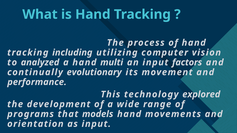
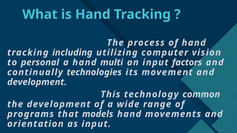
analyzed: analyzed -> personal
evolutionary: evolutionary -> technologies
performance at (37, 82): performance -> development
explored: explored -> common
